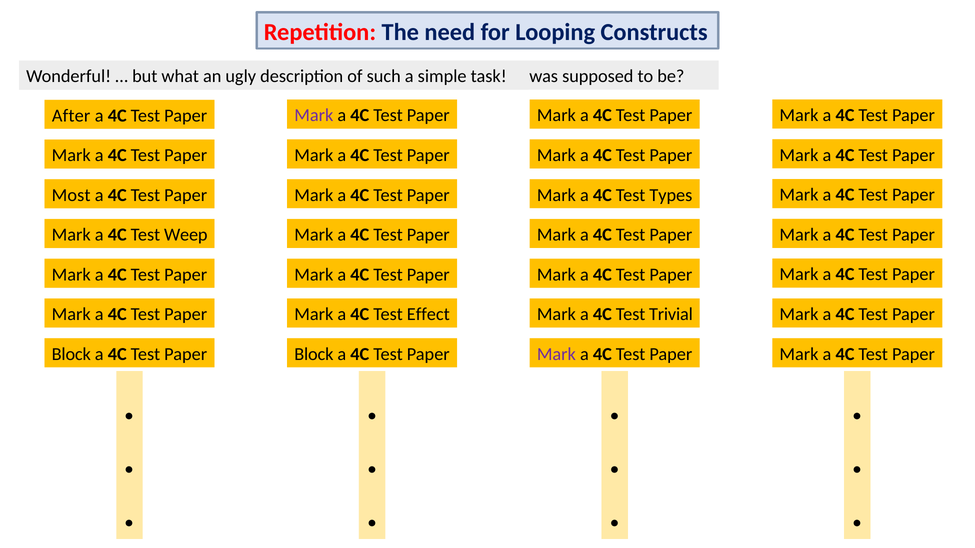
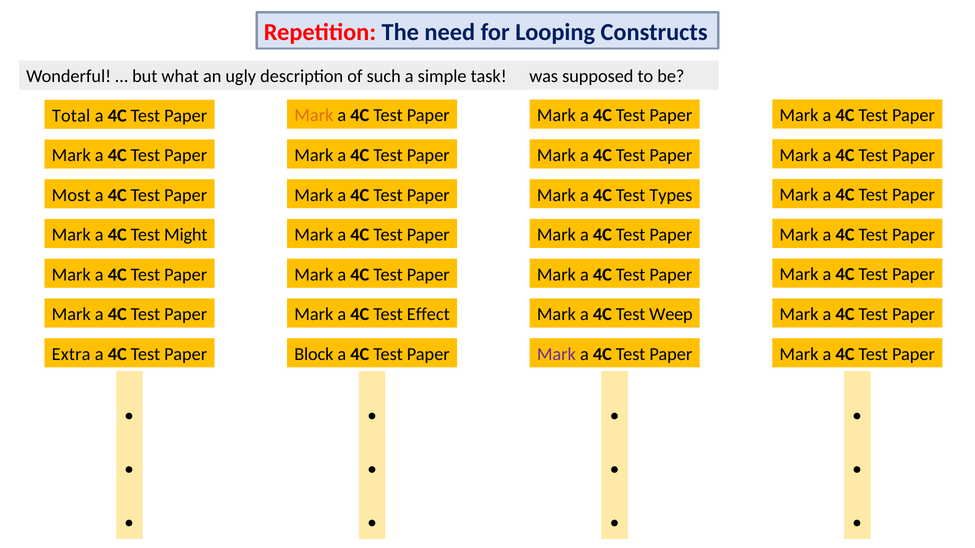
Mark at (314, 116) colour: purple -> orange
After: After -> Total
Weep: Weep -> Might
Trivial: Trivial -> Weep
Block at (71, 354): Block -> Extra
